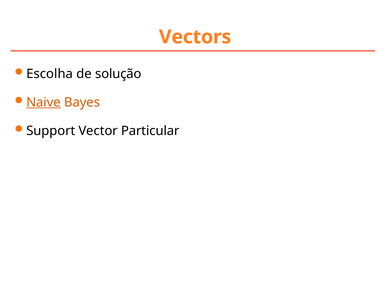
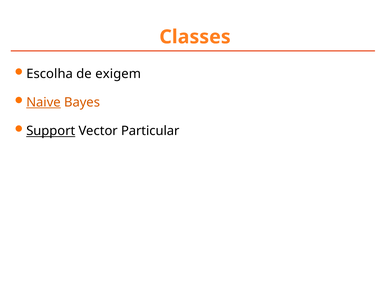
Vectors: Vectors -> Classes
solução: solução -> exigem
Support underline: none -> present
